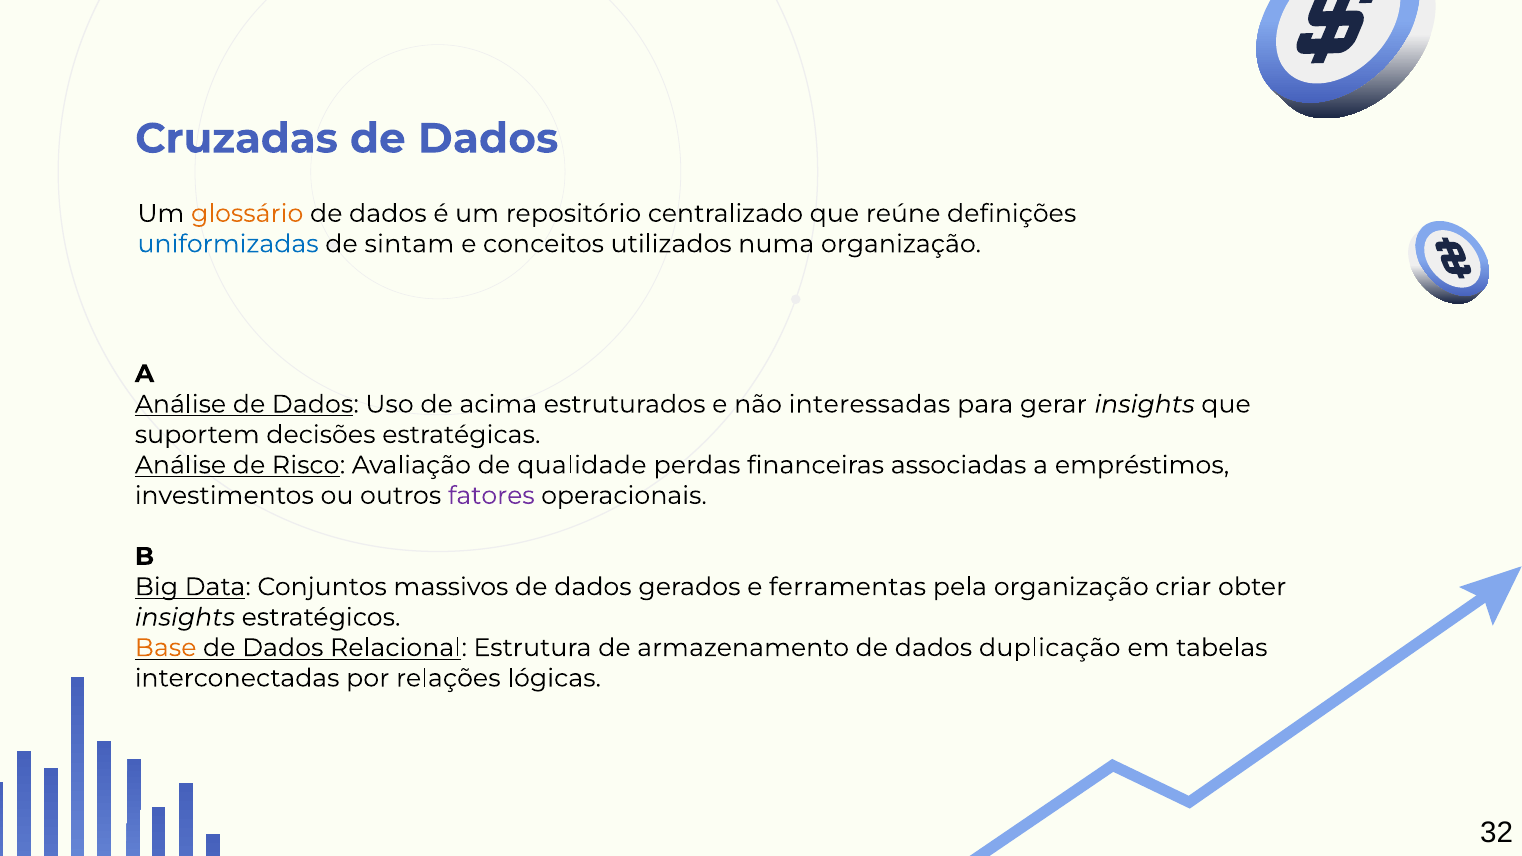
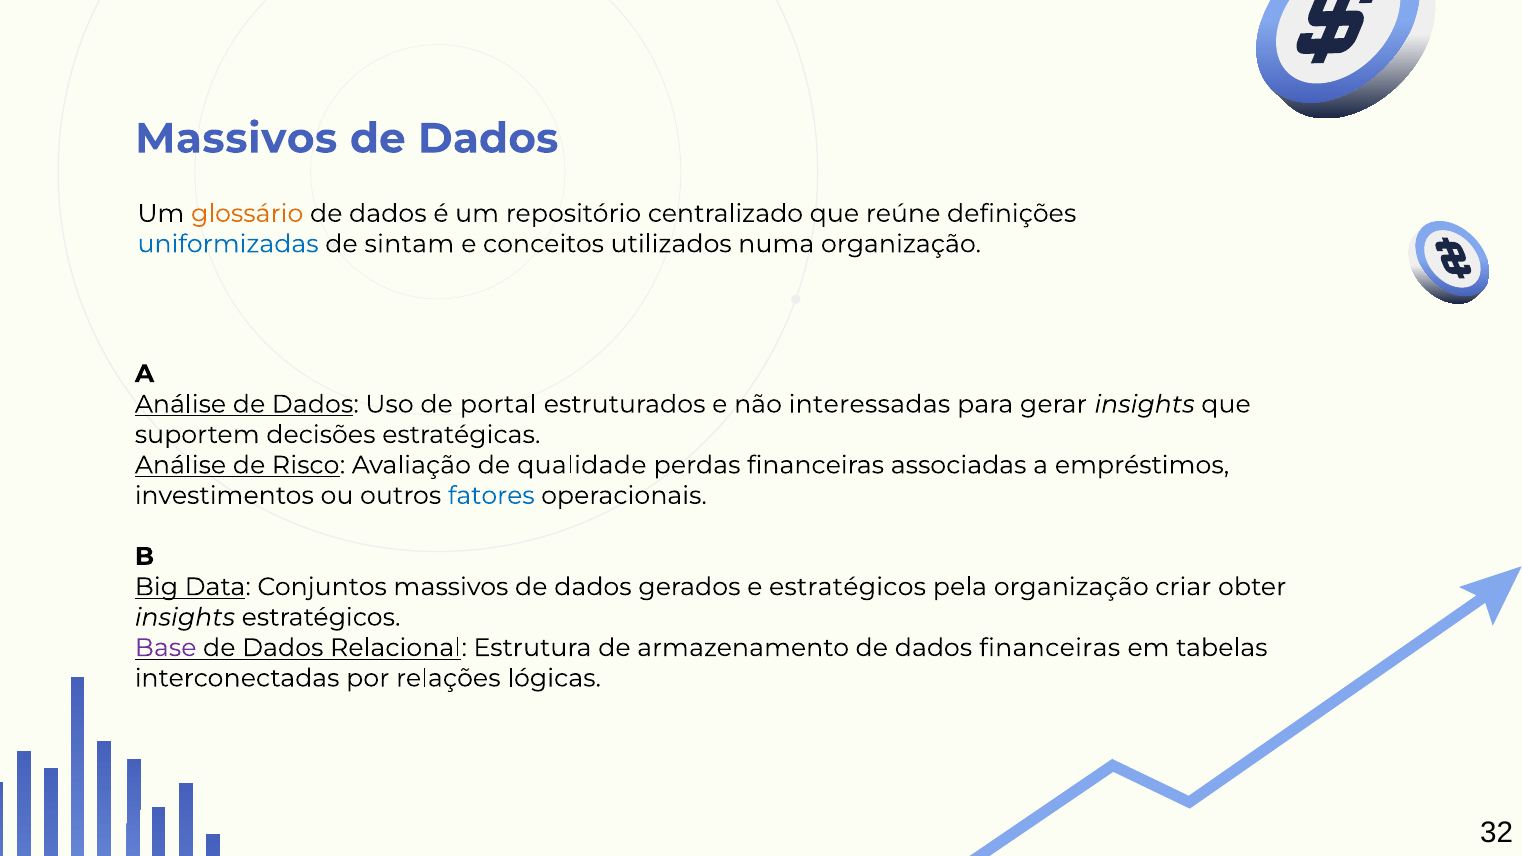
Cruzadas at (237, 139): Cruzadas -> Massivos
acima: acima -> portal
fatores colour: purple -> blue
e ferramentas: ferramentas -> estratégicos
Base colour: orange -> purple
dados duplicação: duplicação -> financeiras
